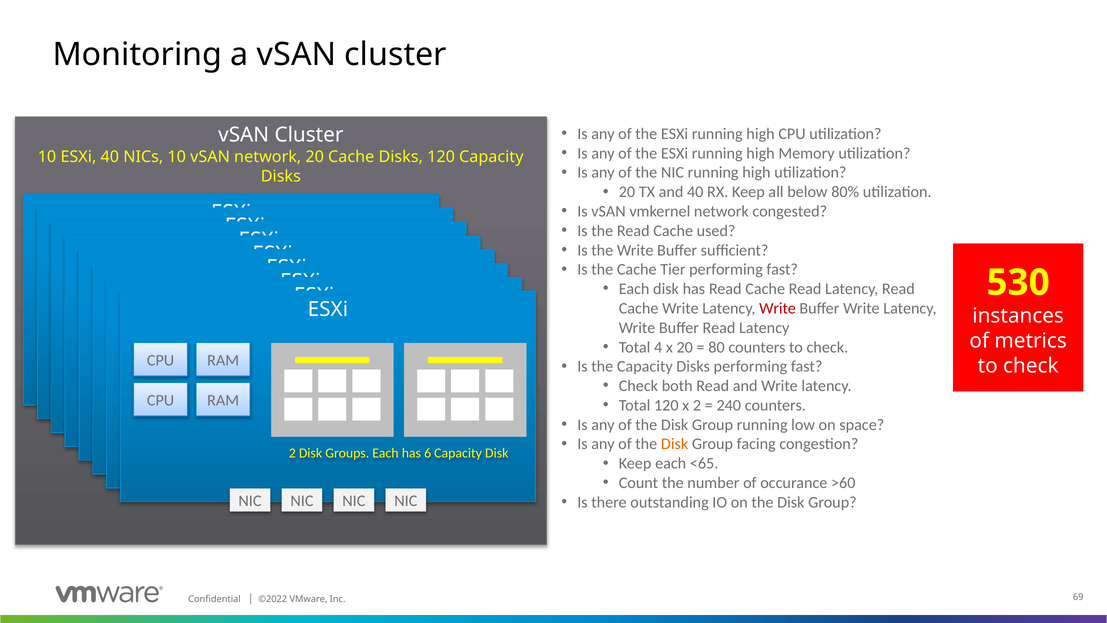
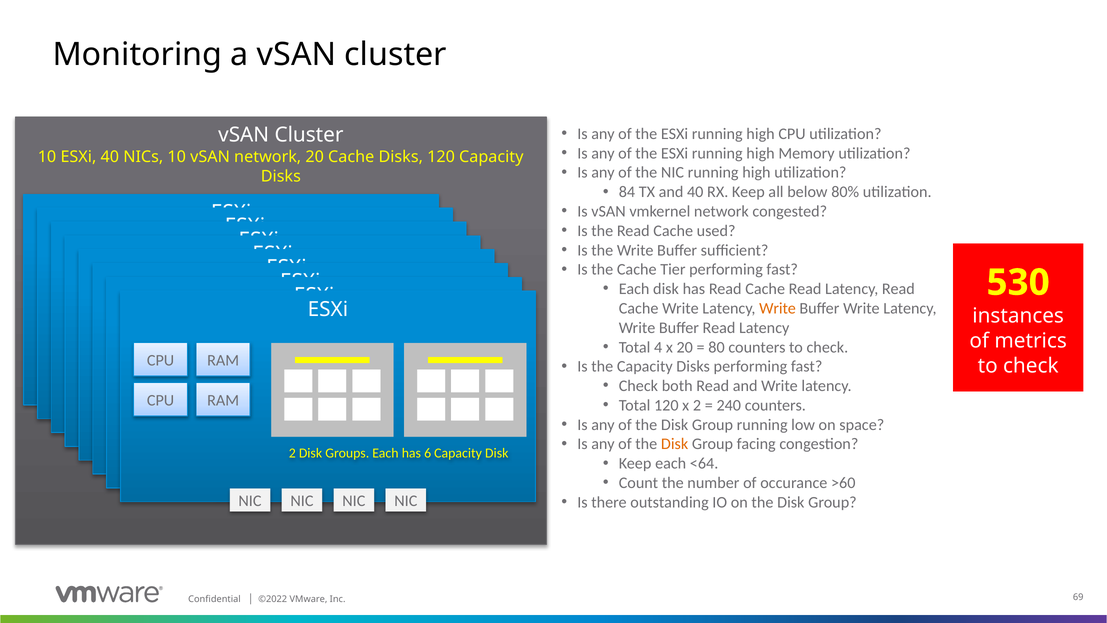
20 at (627, 192): 20 -> 84
Write at (778, 308) colour: red -> orange
<65: <65 -> <64
